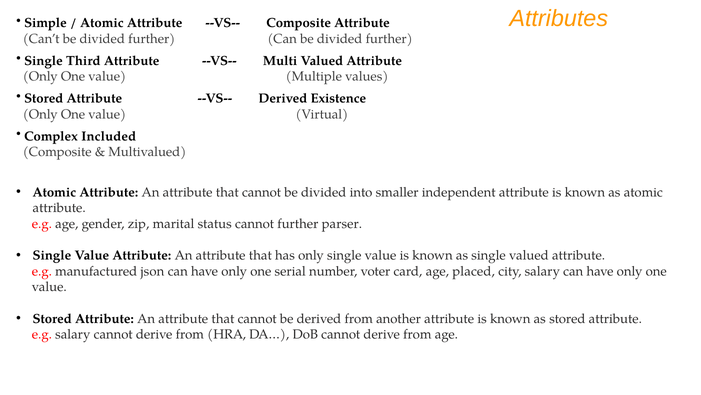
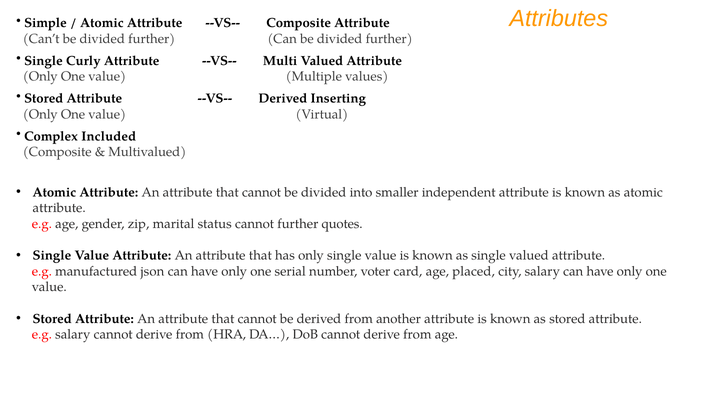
Third: Third -> Curly
Existence: Existence -> Inserting
parser: parser -> quotes
